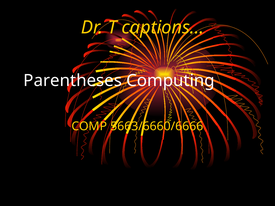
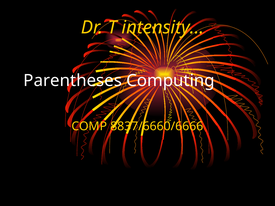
captions…: captions… -> intensity…
5663/6660/6666: 5663/6660/6666 -> 8837/6660/6666
